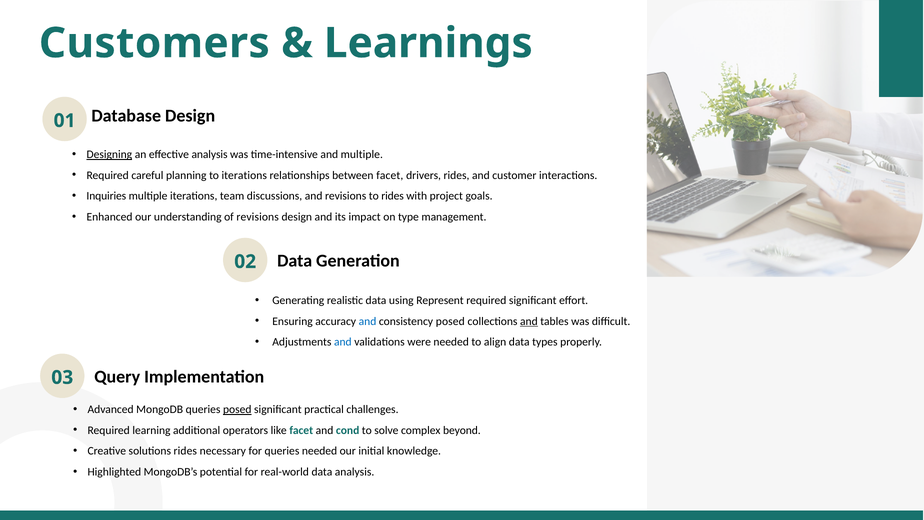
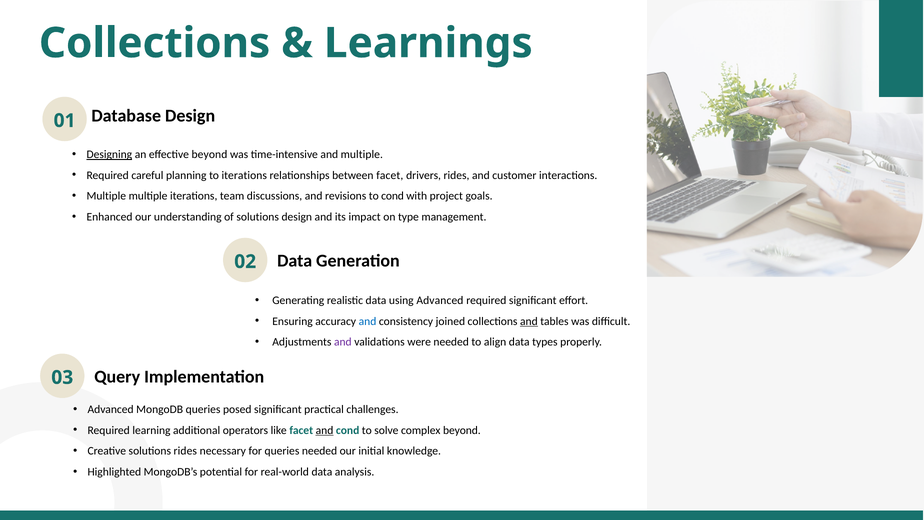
Customers at (154, 43): Customers -> Collections
effective analysis: analysis -> beyond
Inquiries at (106, 196): Inquiries -> Multiple
to rides: rides -> cond
of revisions: revisions -> solutions
using Represent: Represent -> Advanced
consistency posed: posed -> joined
and at (343, 342) colour: blue -> purple
posed at (237, 409) underline: present -> none
and at (324, 430) underline: none -> present
